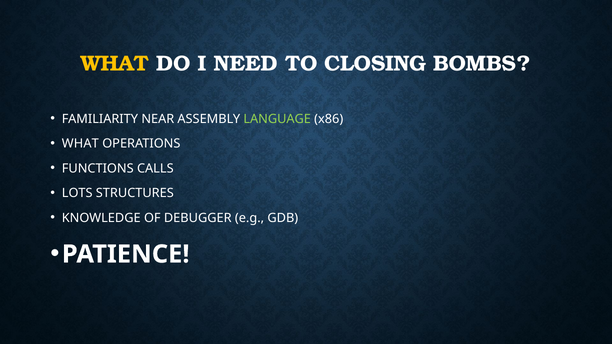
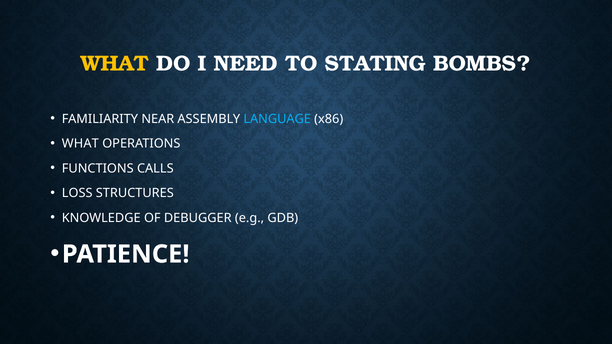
CLOSING: CLOSING -> STATING
LANGUAGE colour: light green -> light blue
LOTS: LOTS -> LOSS
